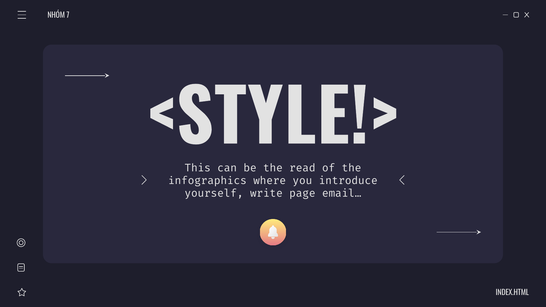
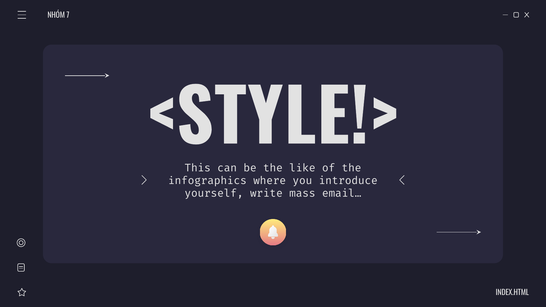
read: read -> like
page: page -> mass
